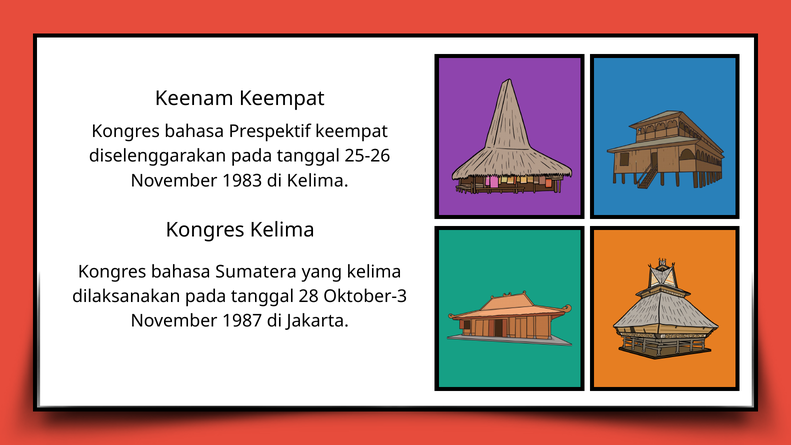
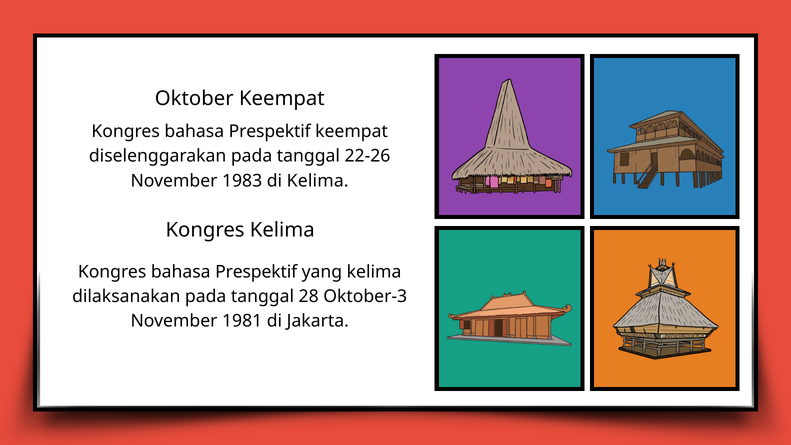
Keenam: Keenam -> Oktober
25-26: 25-26 -> 22-26
Sumatera at (256, 272): Sumatera -> Prespektif
1987: 1987 -> 1981
